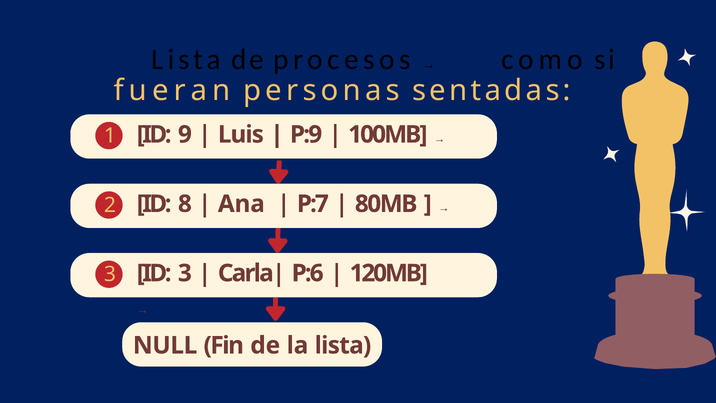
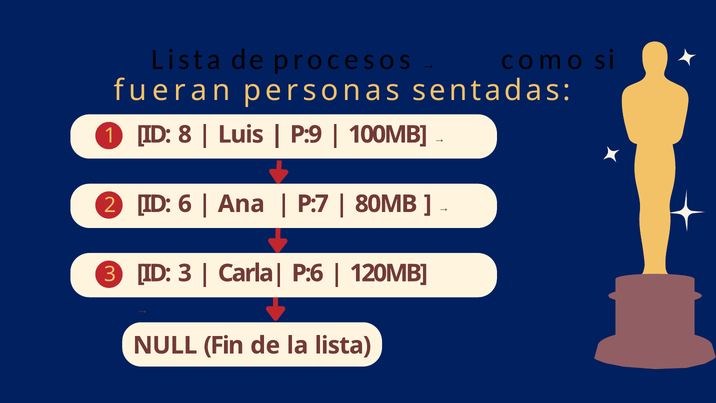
9: 9 -> 8
8: 8 -> 6
